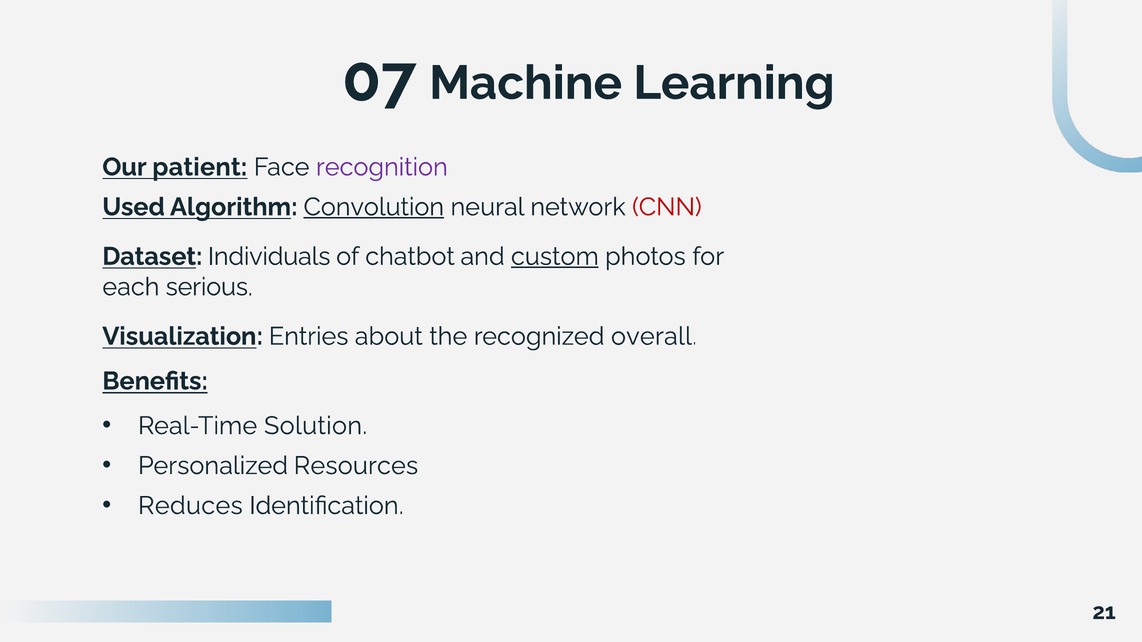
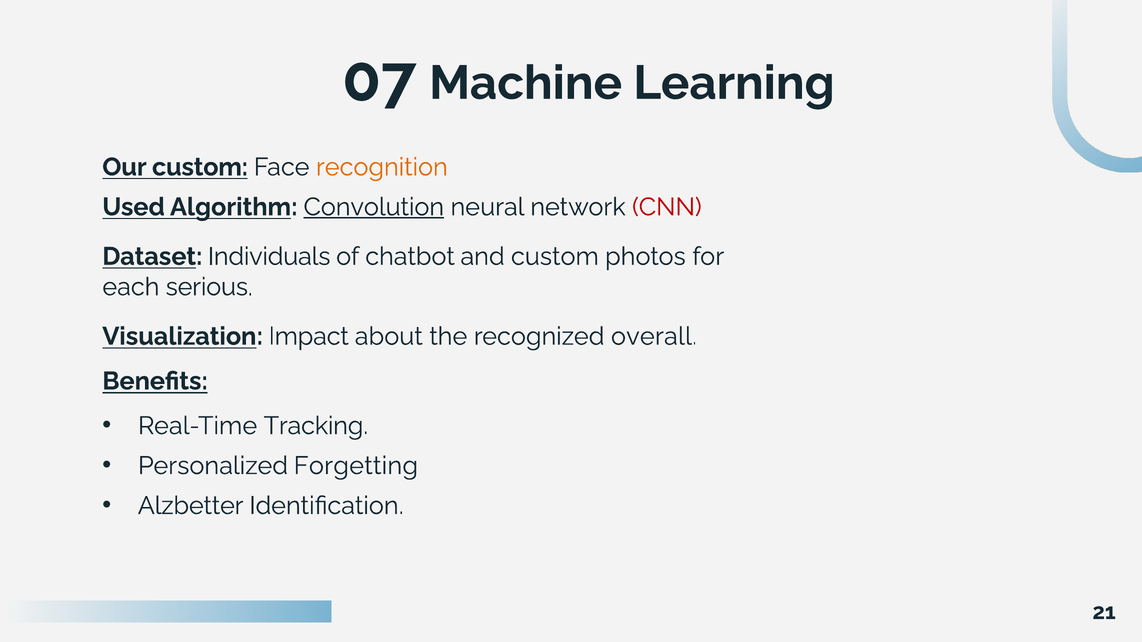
Our patient: patient -> custom
recognition colour: purple -> orange
custom at (555, 257) underline: present -> none
Entries: Entries -> Impact
Solution: Solution -> Tracking
Resources: Resources -> Forgetting
Reduces: Reduces -> Alzbetter
